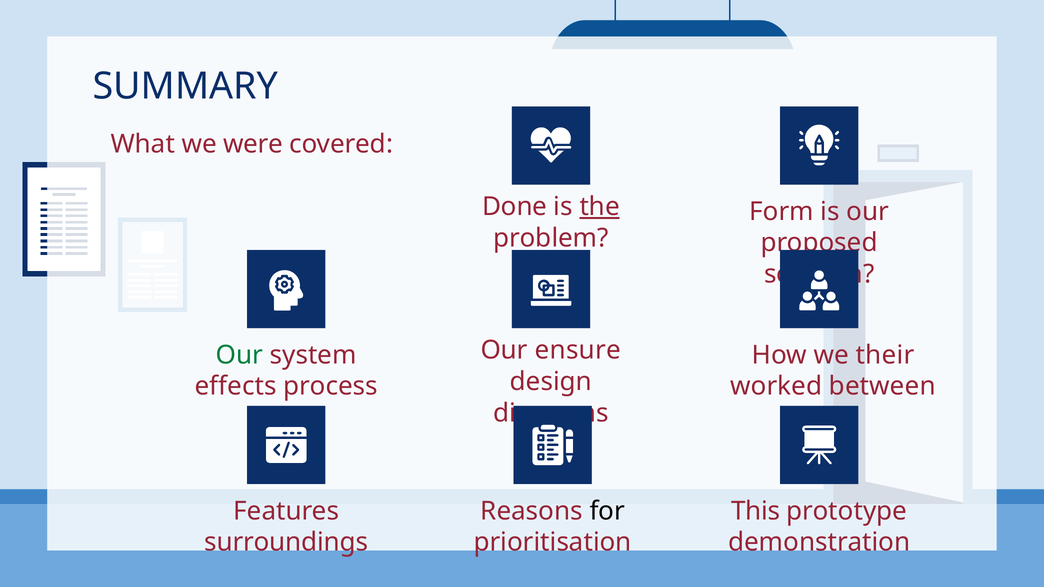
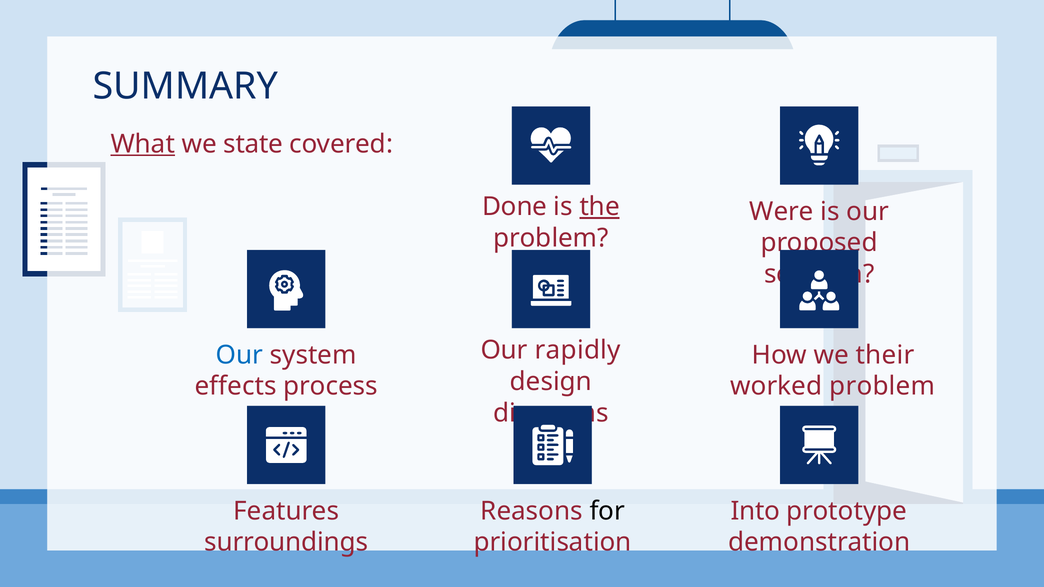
What underline: none -> present
were: were -> state
Form: Form -> Were
ensure: ensure -> rapidly
Our at (239, 355) colour: green -> blue
worked between: between -> problem
This: This -> Into
